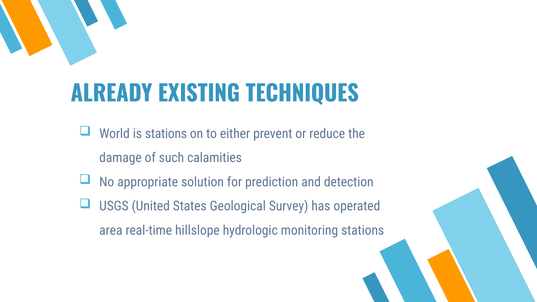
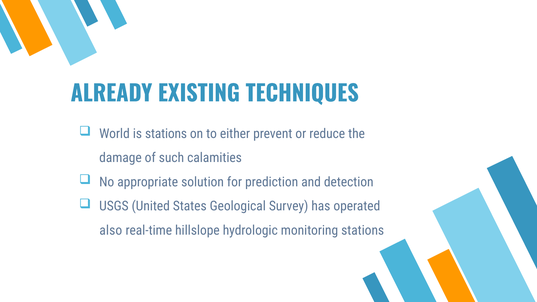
area: area -> also
